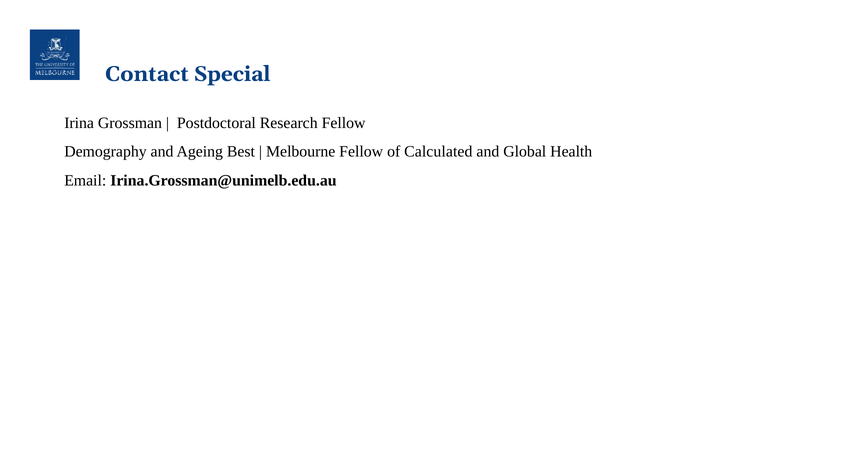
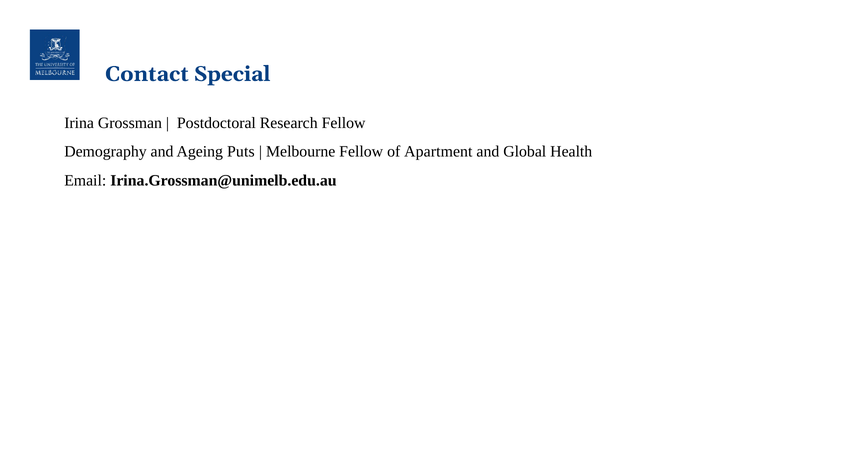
Best: Best -> Puts
Calculated: Calculated -> Apartment
